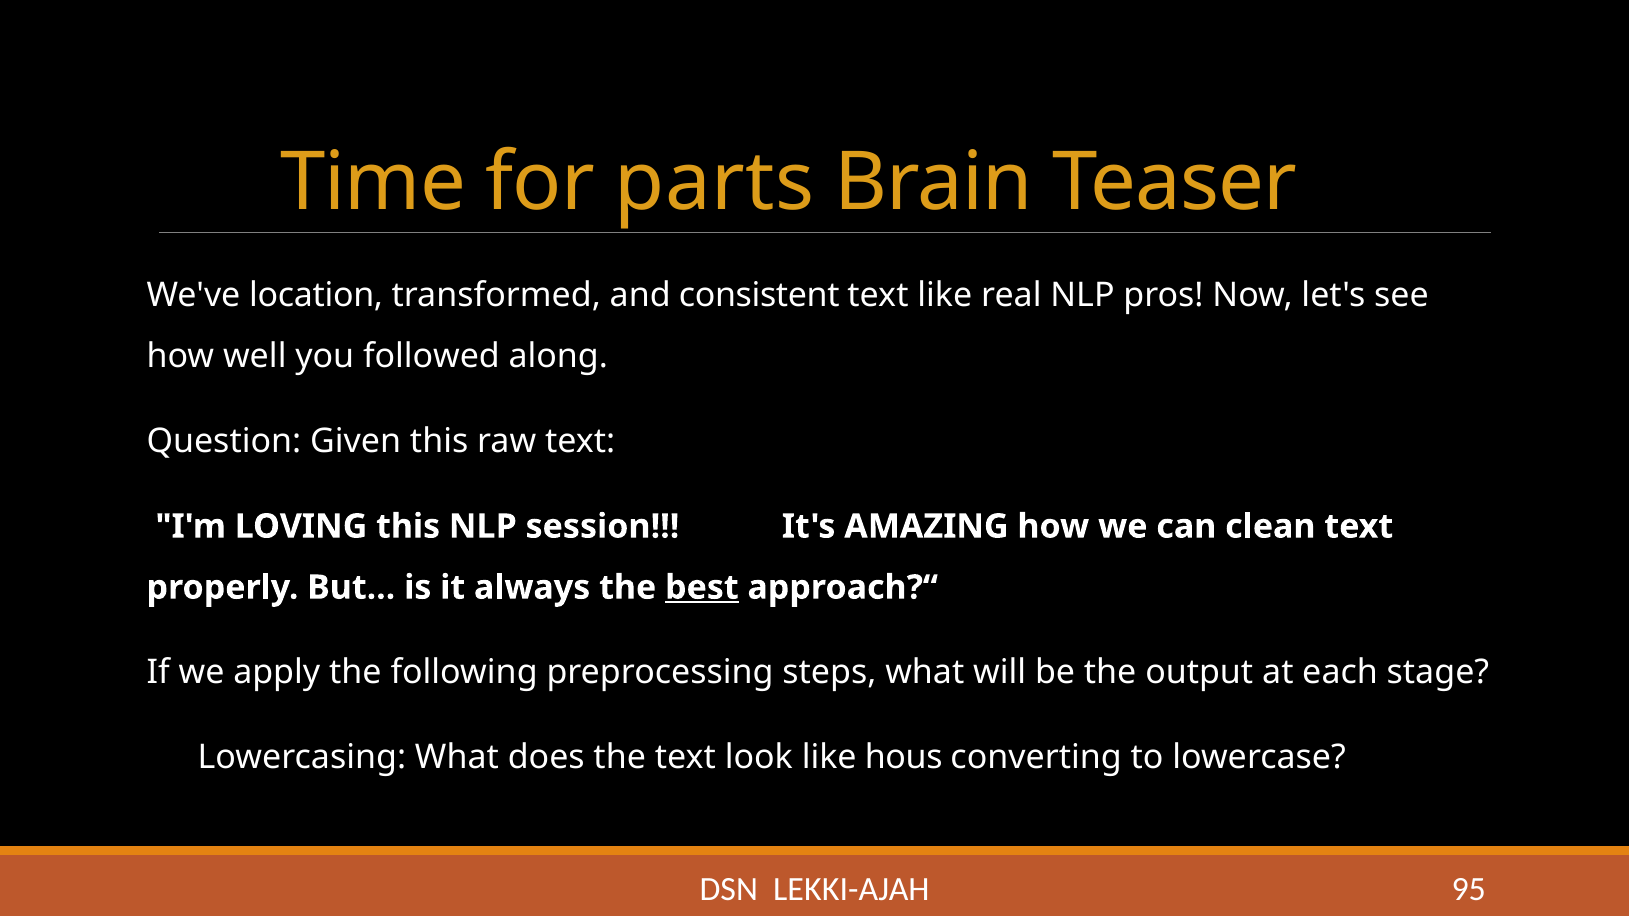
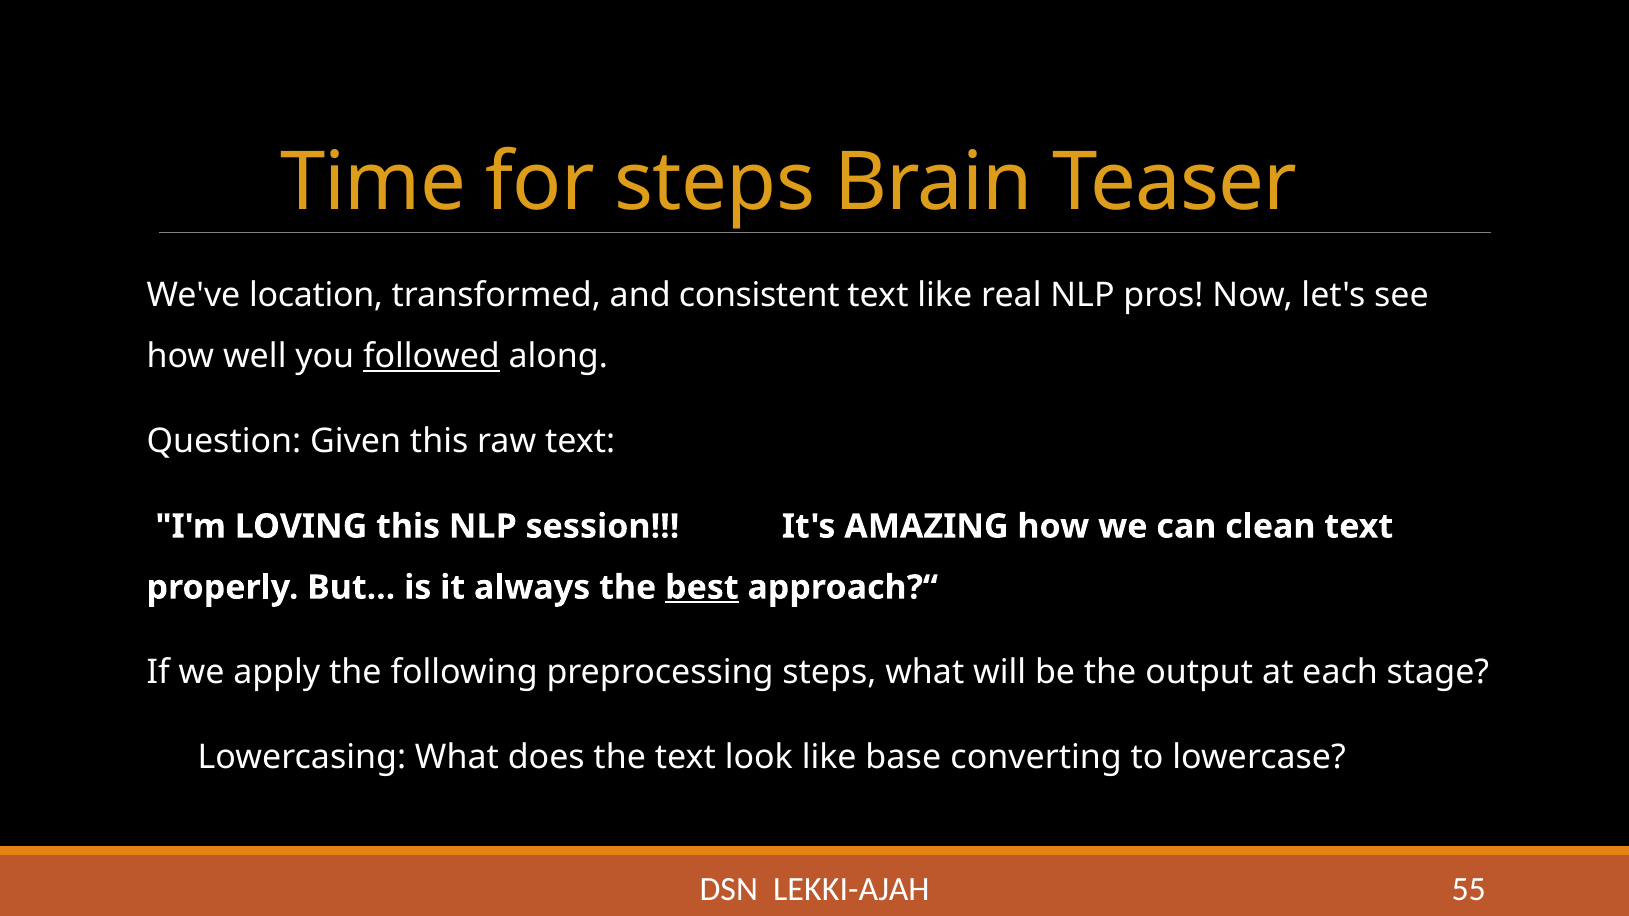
for parts: parts -> steps
followed underline: none -> present
hous: hous -> base
95: 95 -> 55
